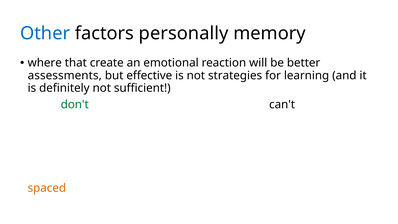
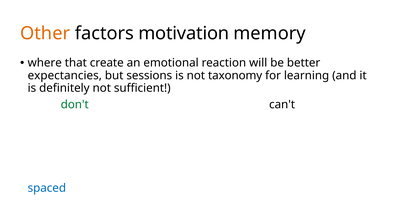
Other colour: blue -> orange
personally: personally -> motivation
assessments: assessments -> expectancies
effective: effective -> sessions
strategies: strategies -> taxonomy
spaced colour: orange -> blue
